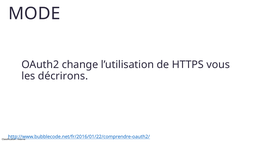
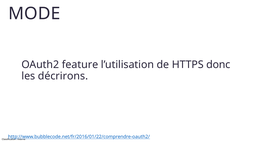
change: change -> feature
vous: vous -> donc
